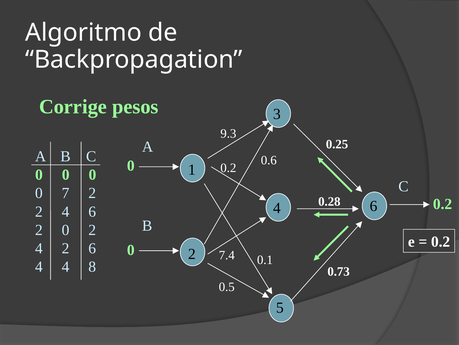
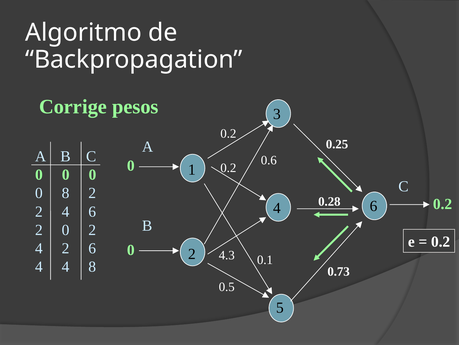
9.3 at (228, 133): 9.3 -> 0.2
0 7: 7 -> 8
7.4: 7.4 -> 4.3
